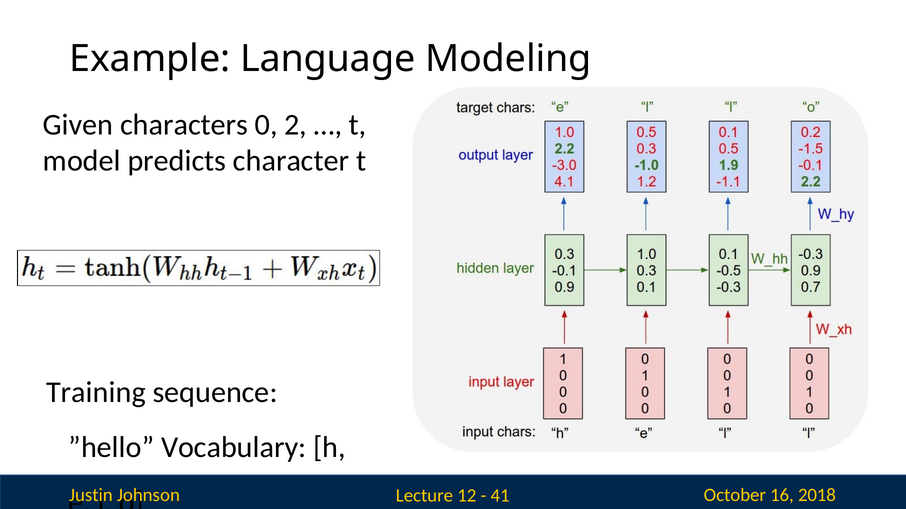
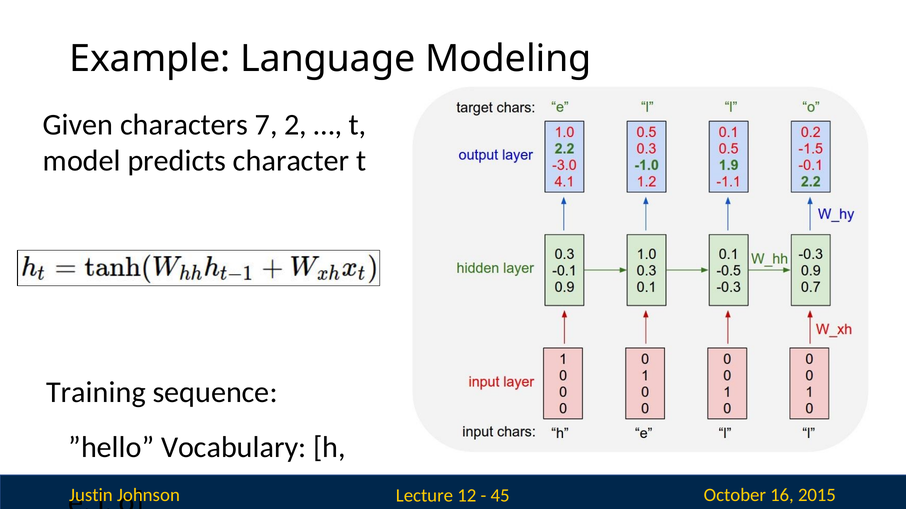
0: 0 -> 7
41: 41 -> 45
2018: 2018 -> 2015
